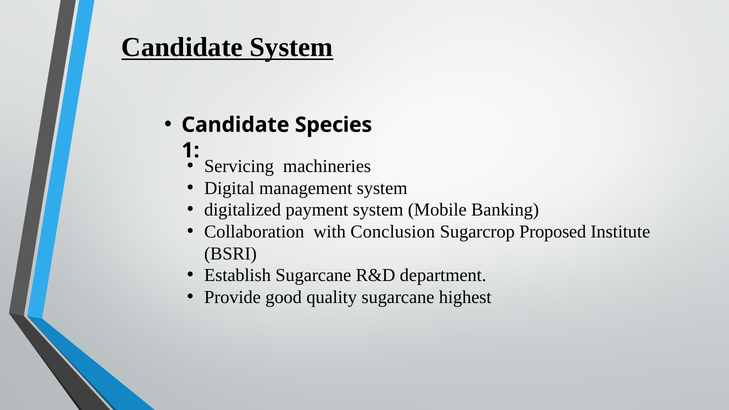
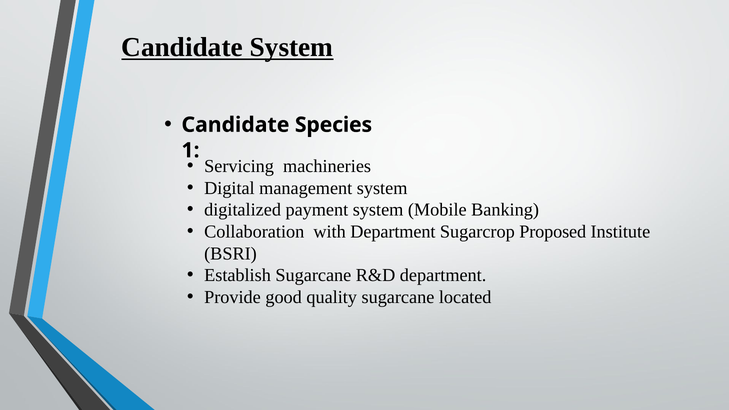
with Conclusion: Conclusion -> Department
highest: highest -> located
